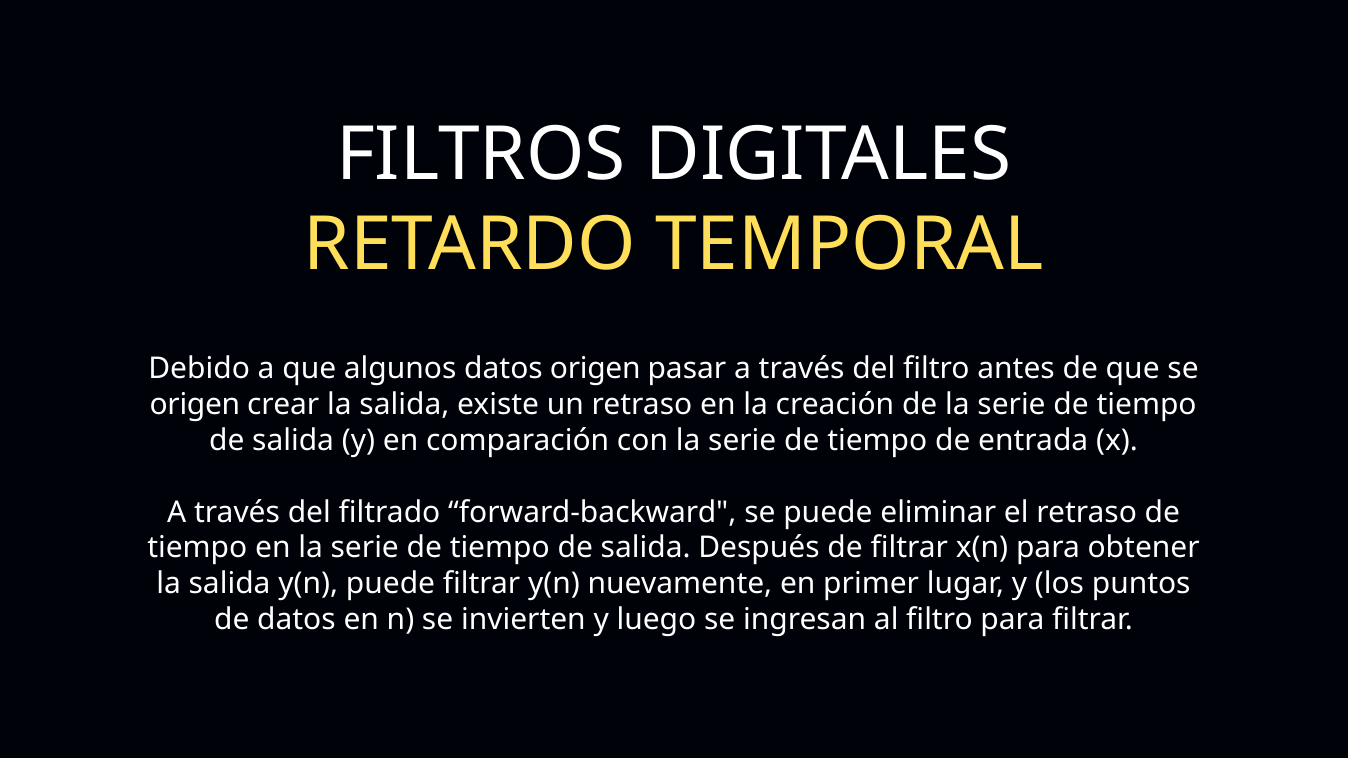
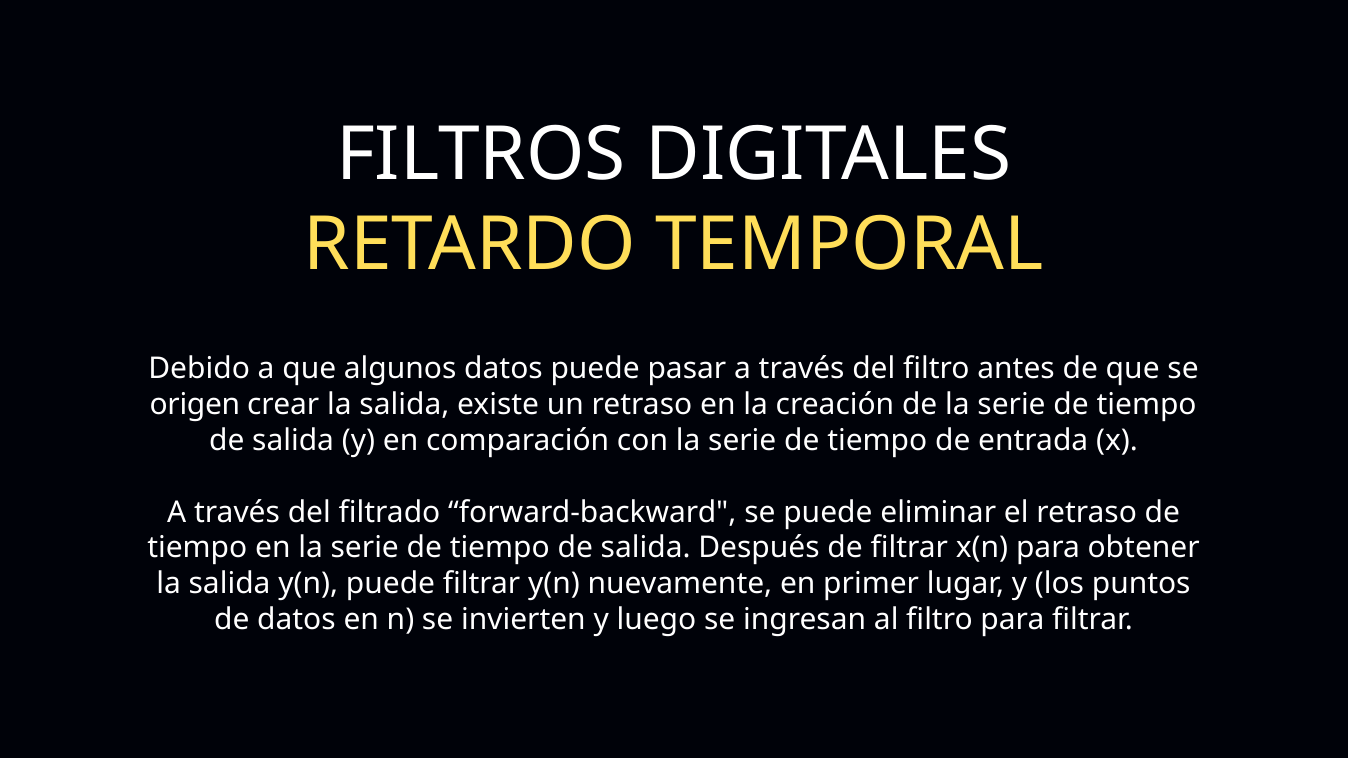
datos origen: origen -> puede
